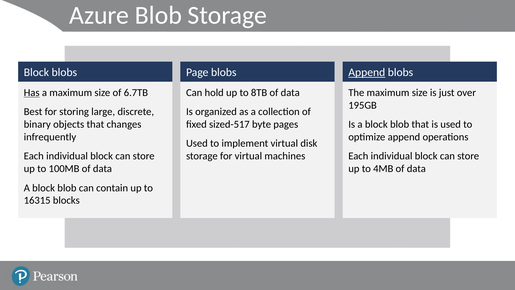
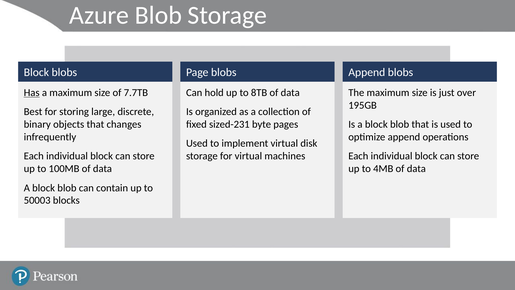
Append at (367, 72) underline: present -> none
6.7TB: 6.7TB -> 7.7TB
sized-517: sized-517 -> sized-231
16315: 16315 -> 50003
